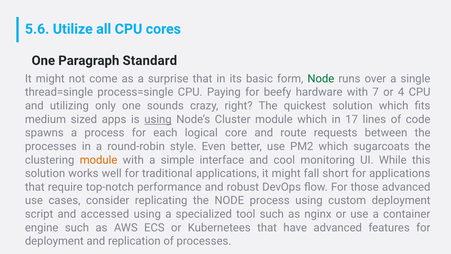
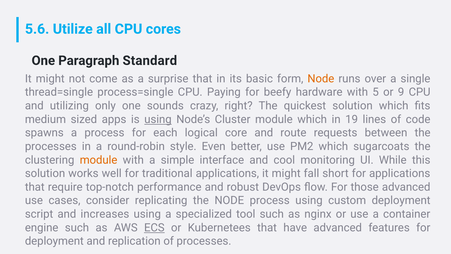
Node at (321, 79) colour: green -> orange
7: 7 -> 5
4: 4 -> 9
17: 17 -> 19
accessed: accessed -> increases
ECS underline: none -> present
